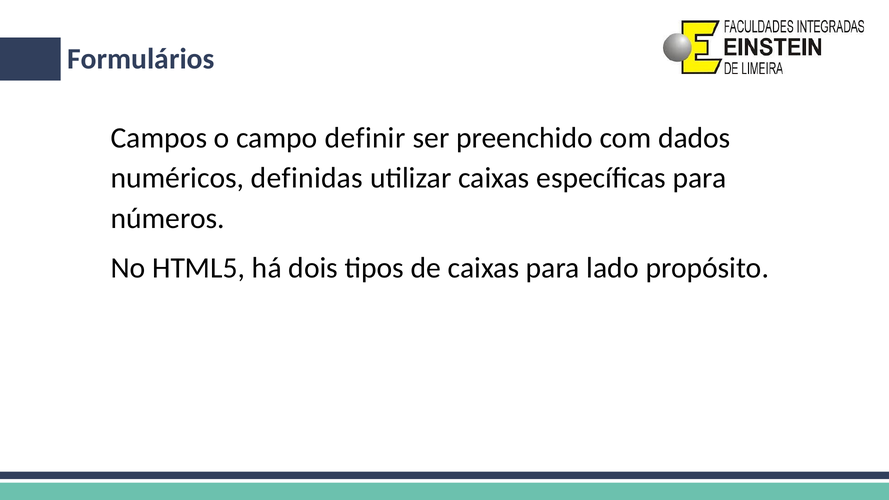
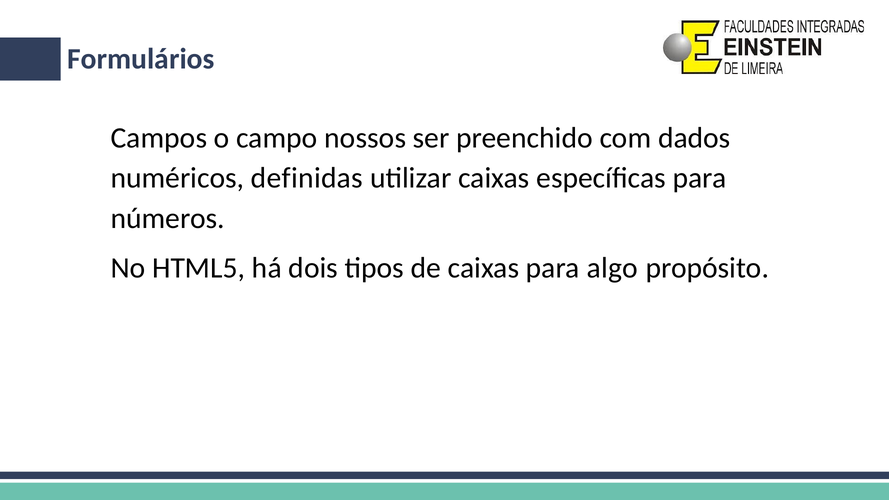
definir: definir -> nossos
lado: lado -> algo
